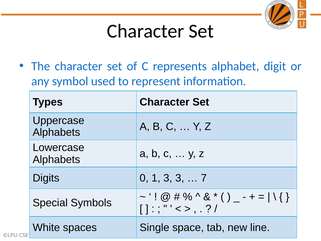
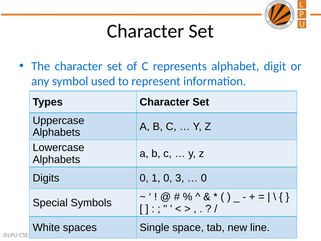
1 3: 3 -> 0
7 at (204, 178): 7 -> 0
